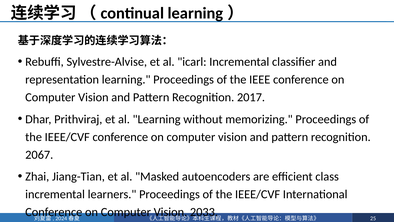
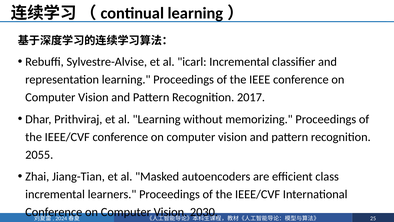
2067: 2067 -> 2055
2033: 2033 -> 2030
